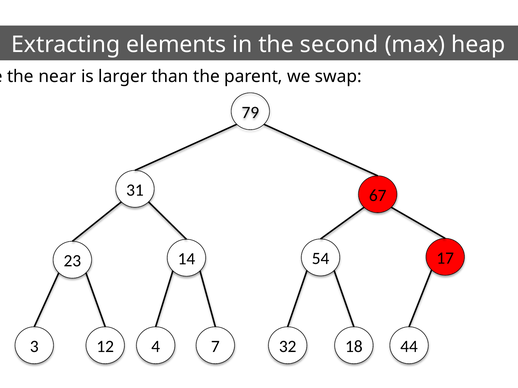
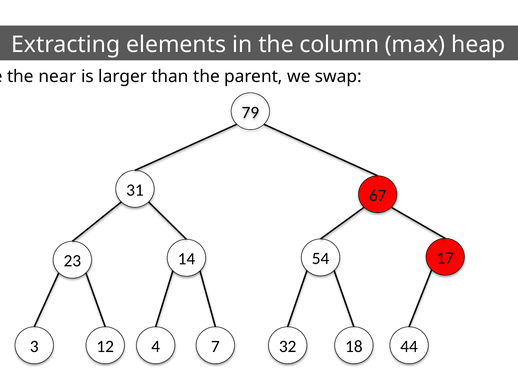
second: second -> column
